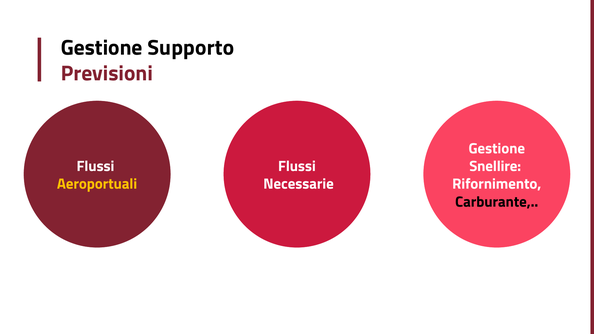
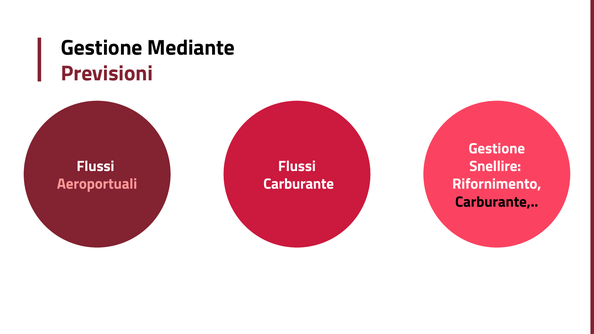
Supporto: Supporto -> Mediante
Aeroportuali colour: yellow -> pink
Necessarie at (299, 184): Necessarie -> Carburante
